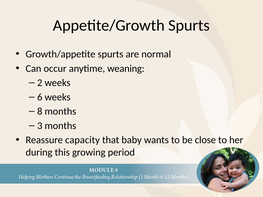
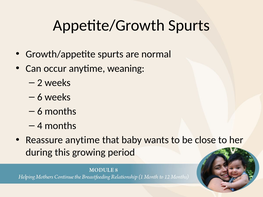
8 at (40, 112): 8 -> 6
3: 3 -> 4
Reassure capacity: capacity -> anytime
